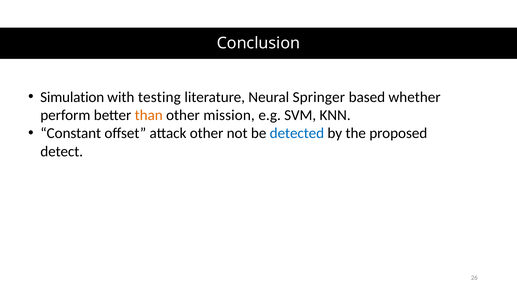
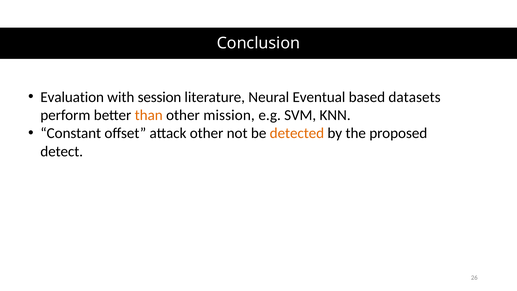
Simulation: Simulation -> Evaluation
testing: testing -> session
Springer: Springer -> Eventual
whether: whether -> datasets
detected colour: blue -> orange
